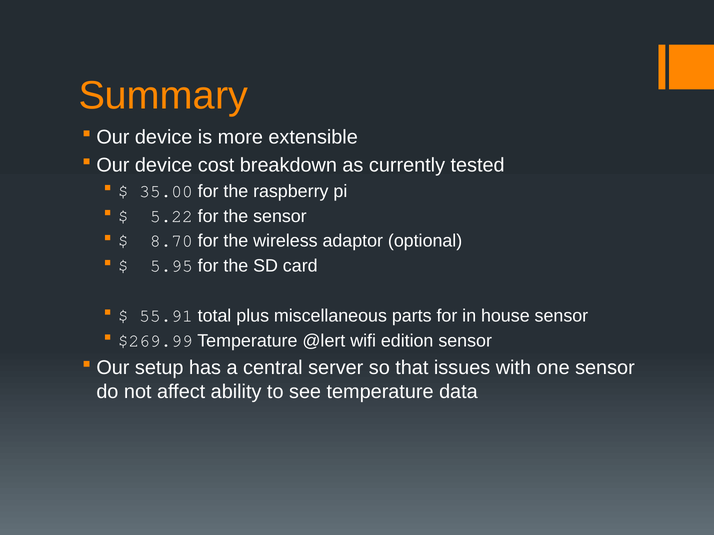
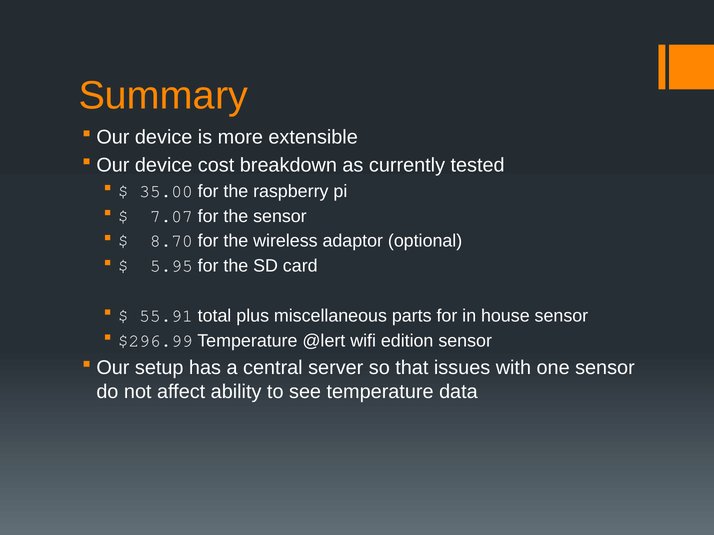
5.22: 5.22 -> 7.07
$269.99: $269.99 -> $296.99
